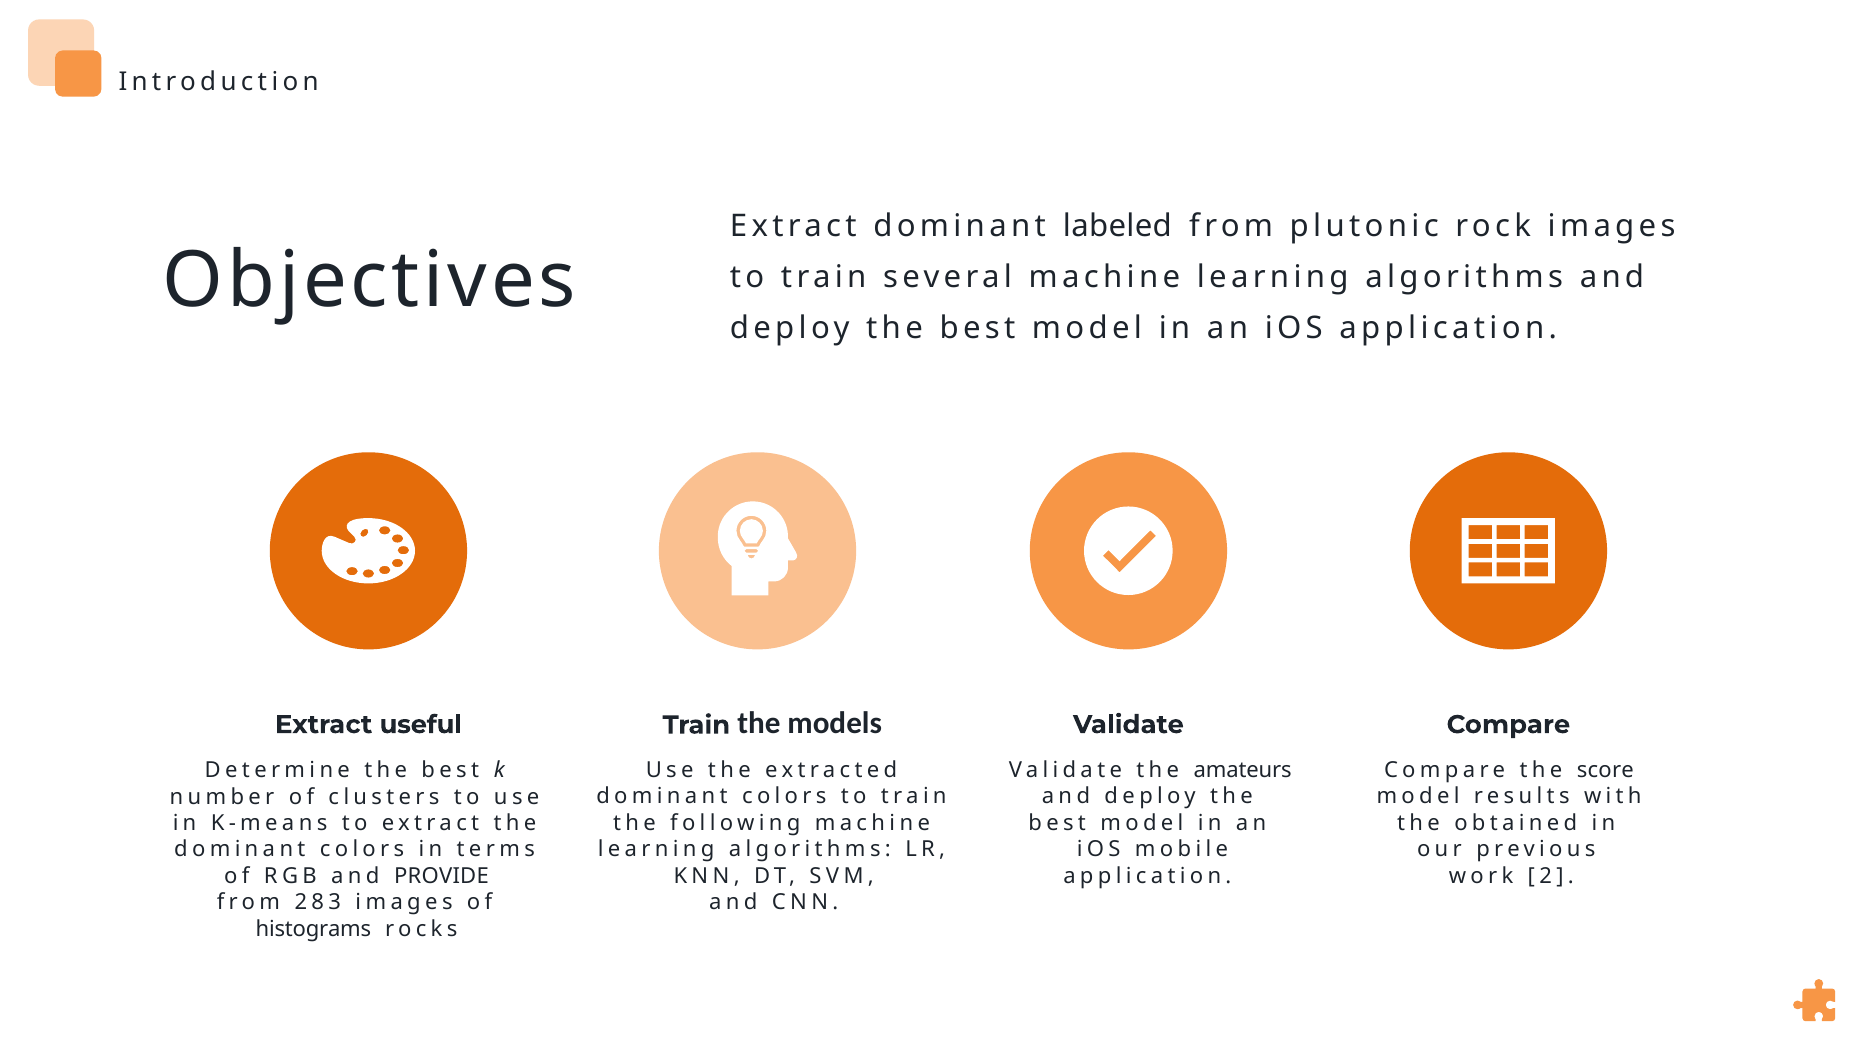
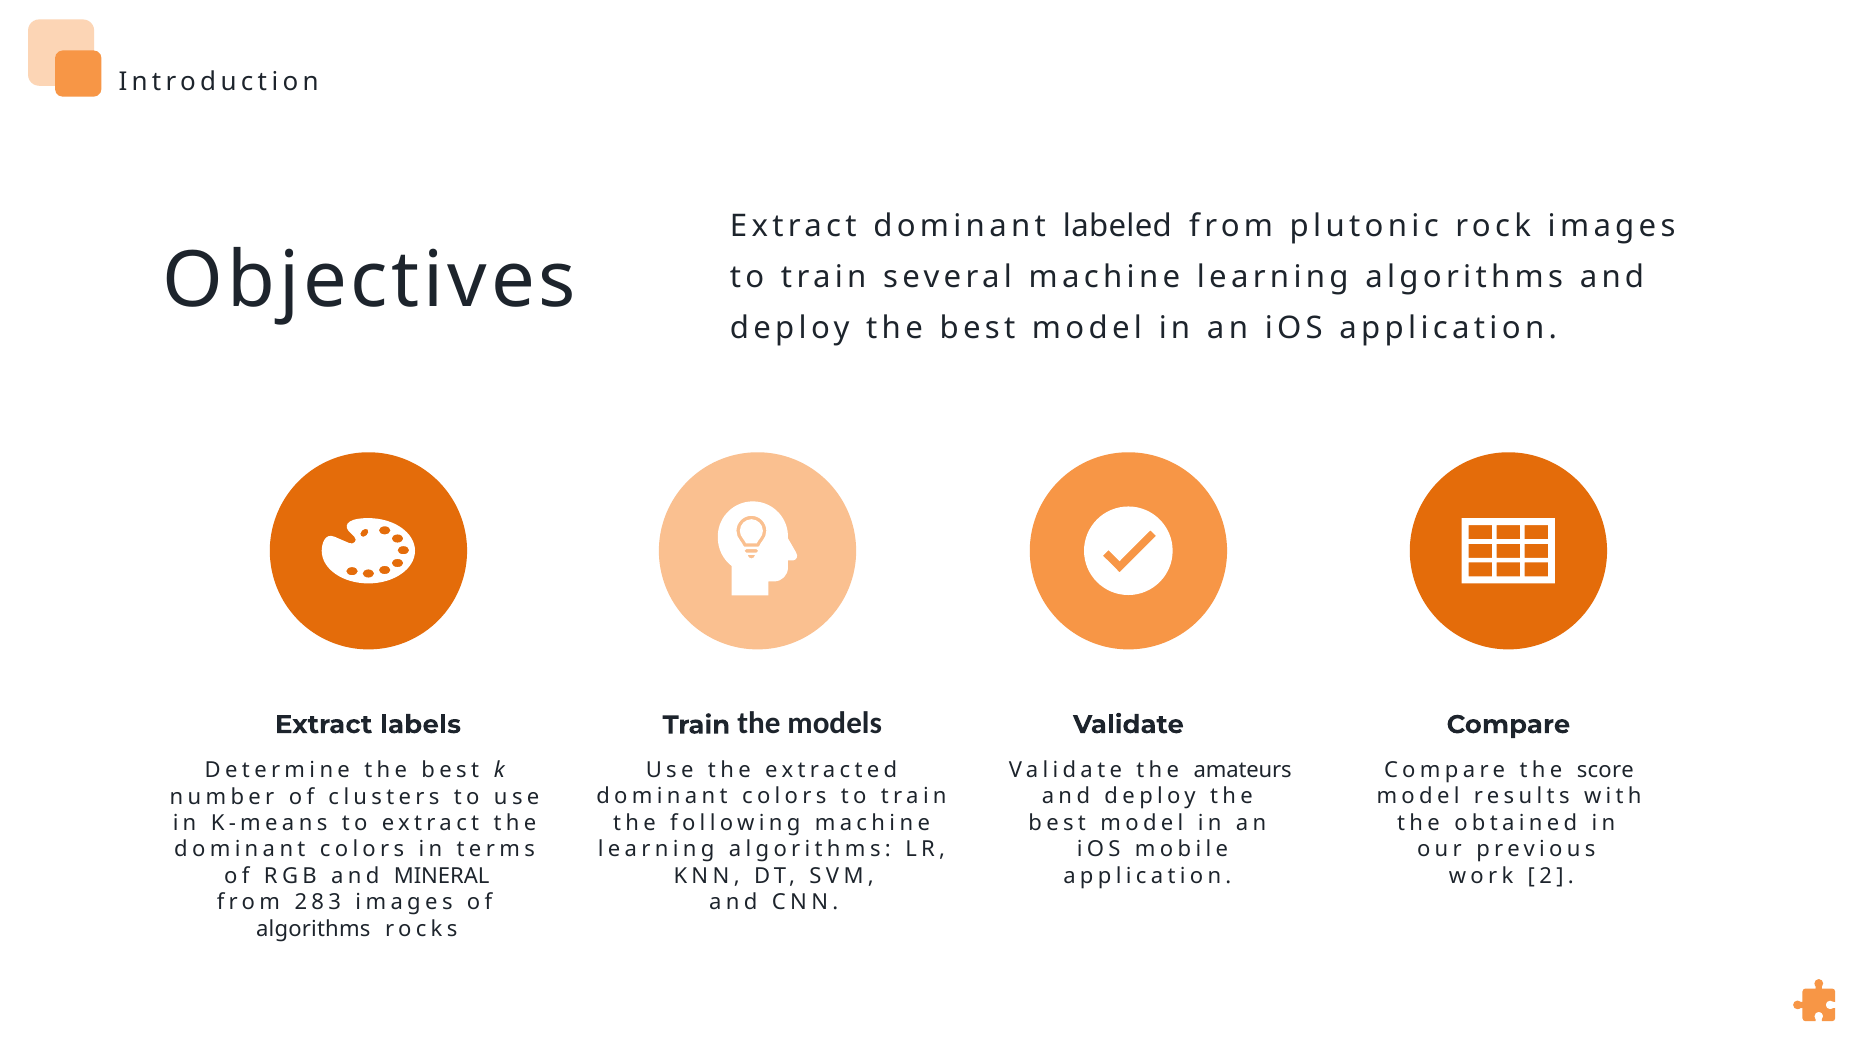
useful: useful -> labels
PROVIDE: PROVIDE -> MINERAL
histograms at (313, 930): histograms -> algorithms
